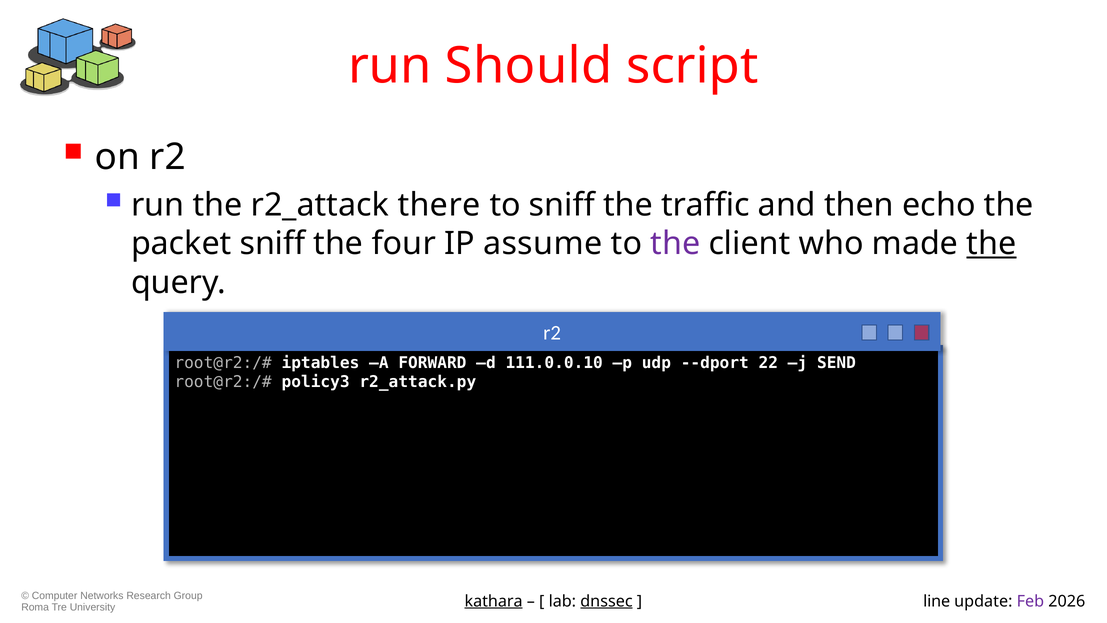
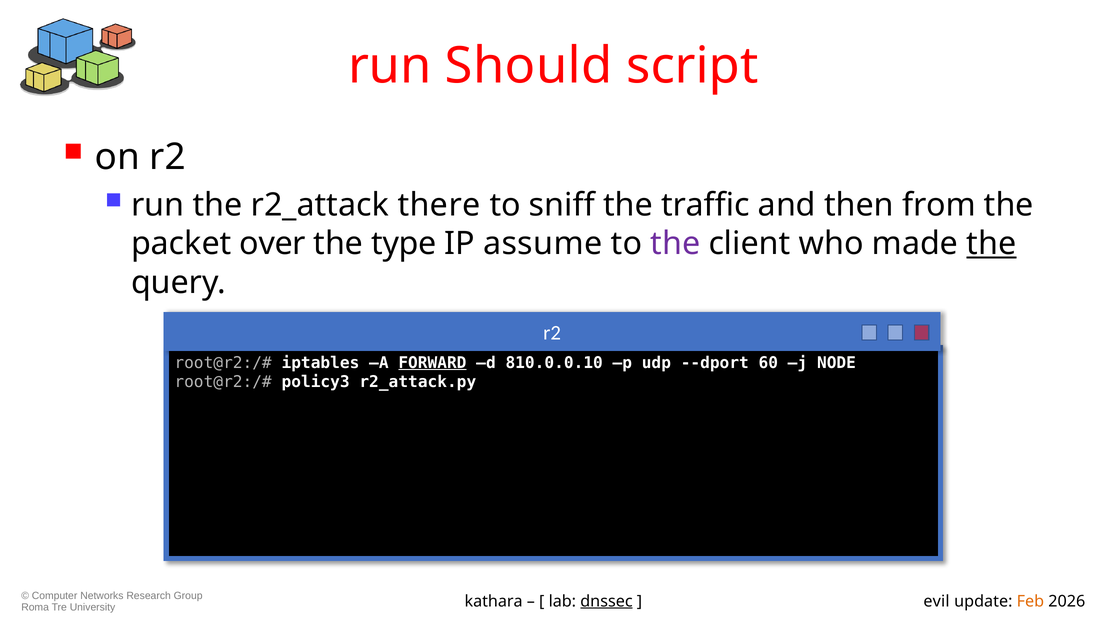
echo: echo -> from
packet sniff: sniff -> over
four: four -> type
FORWARD underline: none -> present
111.0.0.10: 111.0.0.10 -> 810.0.0.10
22: 22 -> 60
SEND: SEND -> NODE
kathara underline: present -> none
line: line -> evil
Feb colour: purple -> orange
